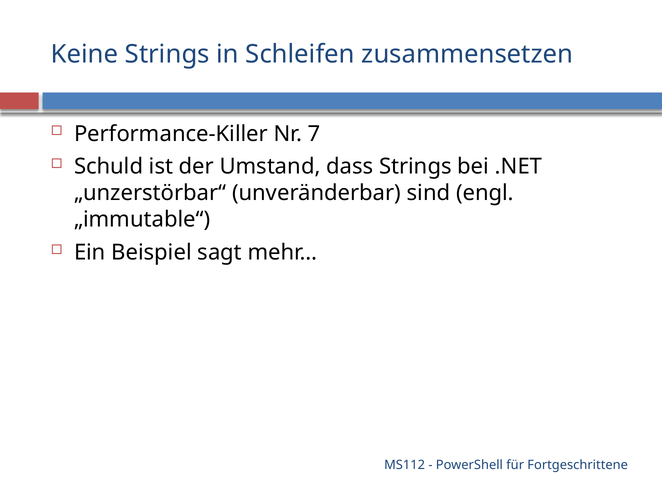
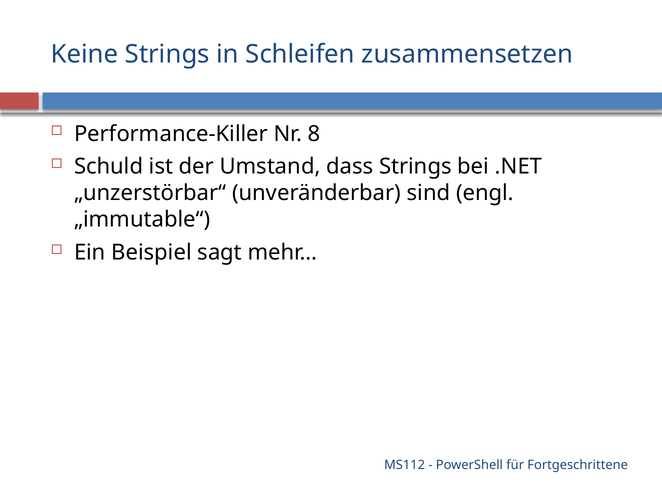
7: 7 -> 8
